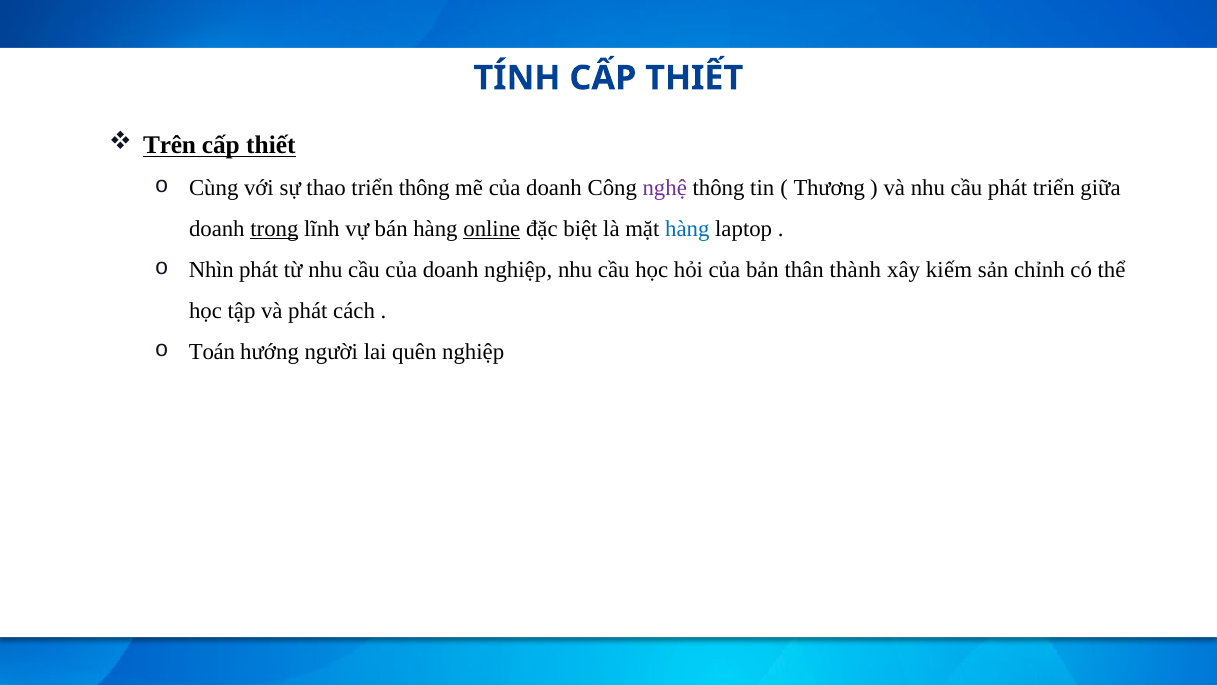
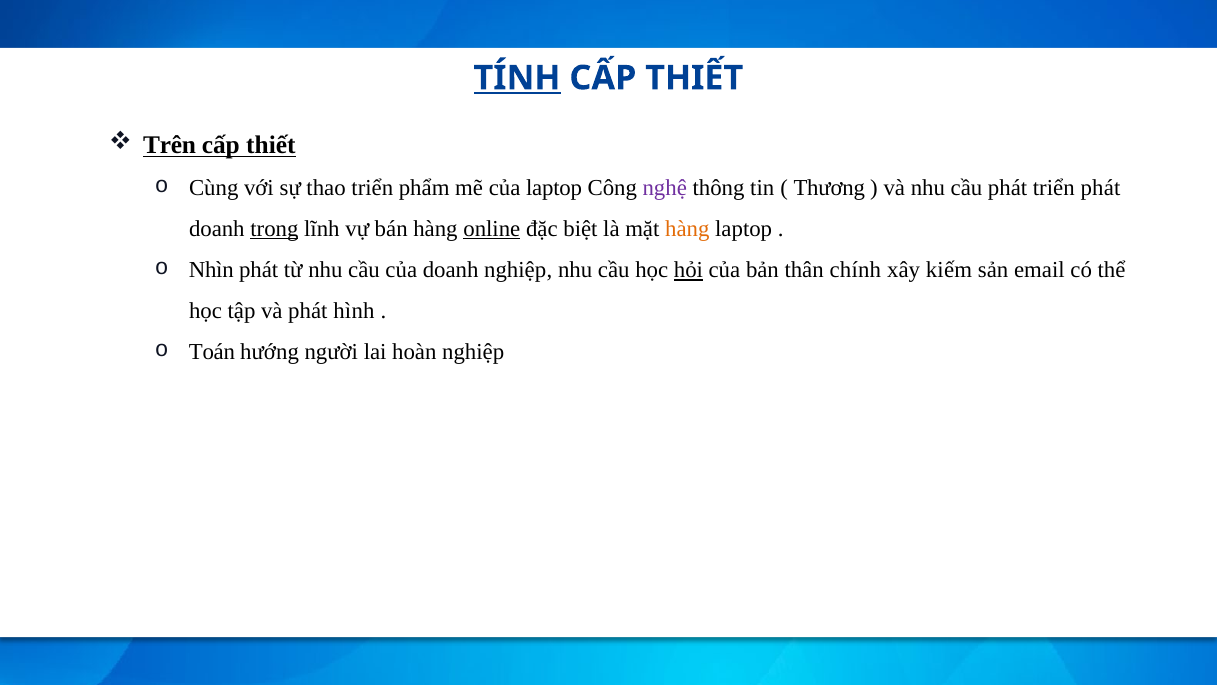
TÍNH underline: none -> present
triển thông: thông -> phẩm
mẽ của doanh: doanh -> laptop
triển giữa: giữa -> phát
hàng at (687, 229) colour: blue -> orange
hỏi underline: none -> present
thành: thành -> chính
chỉnh: chỉnh -> email
cách: cách -> hình
quên: quên -> hoàn
